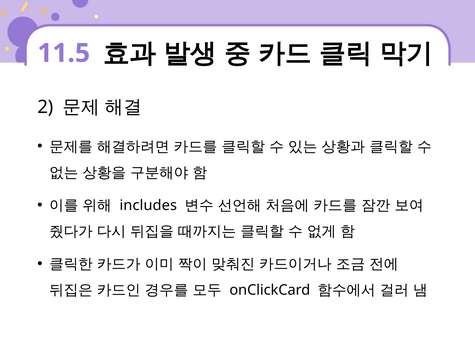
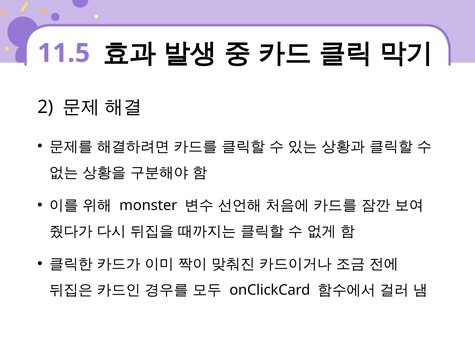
includes: includes -> monster
